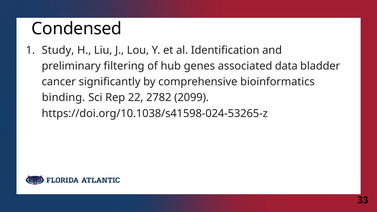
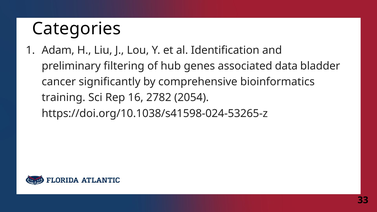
Condensed: Condensed -> Categories
Study: Study -> Adam
binding: binding -> training
22: 22 -> 16
2099: 2099 -> 2054
